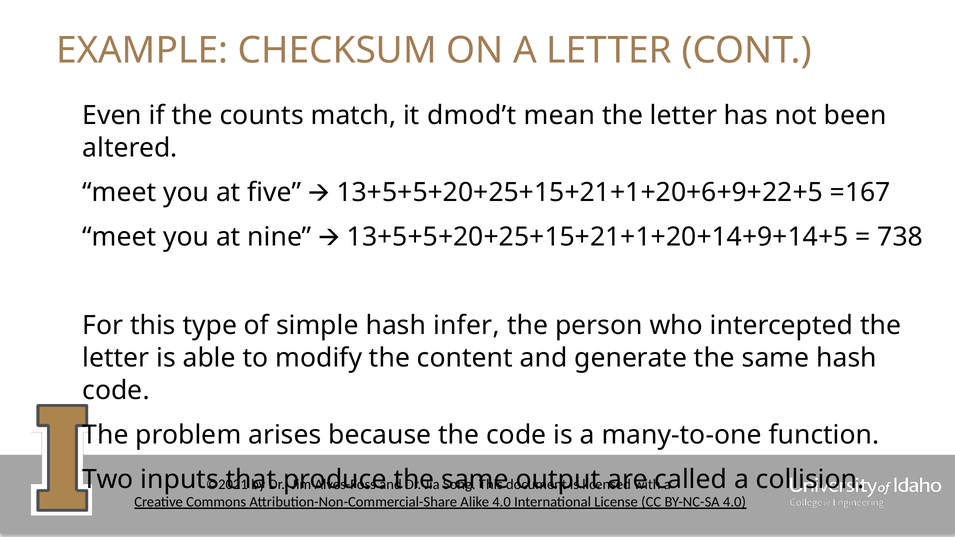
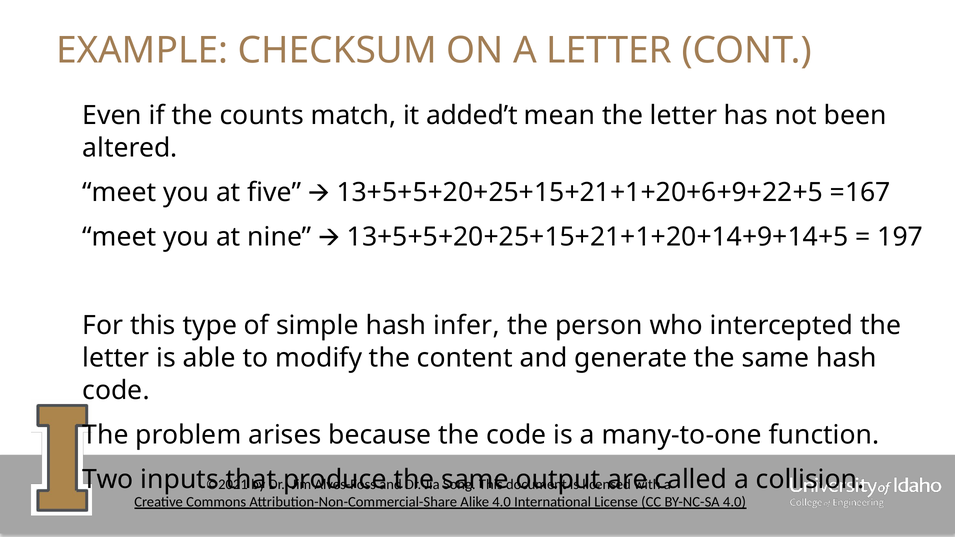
dmod’t: dmod’t -> added’t
738: 738 -> 197
